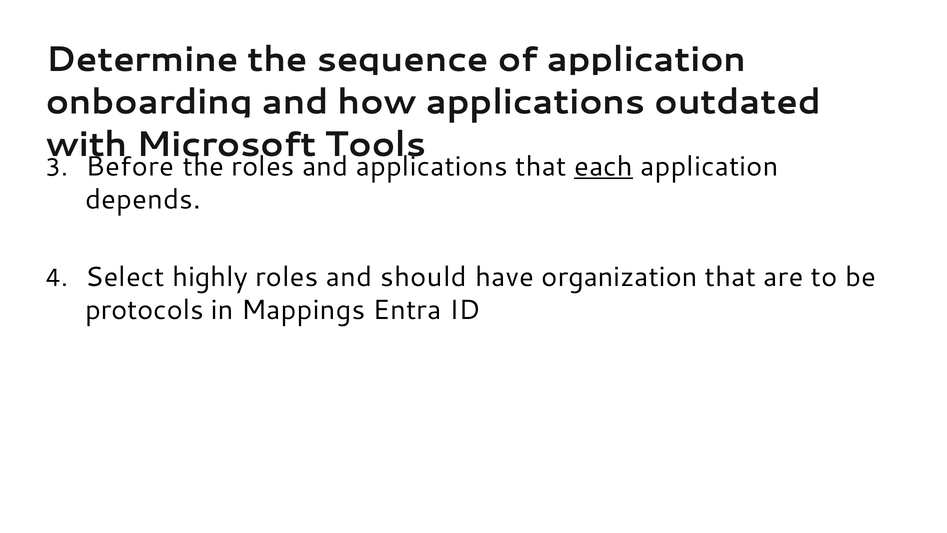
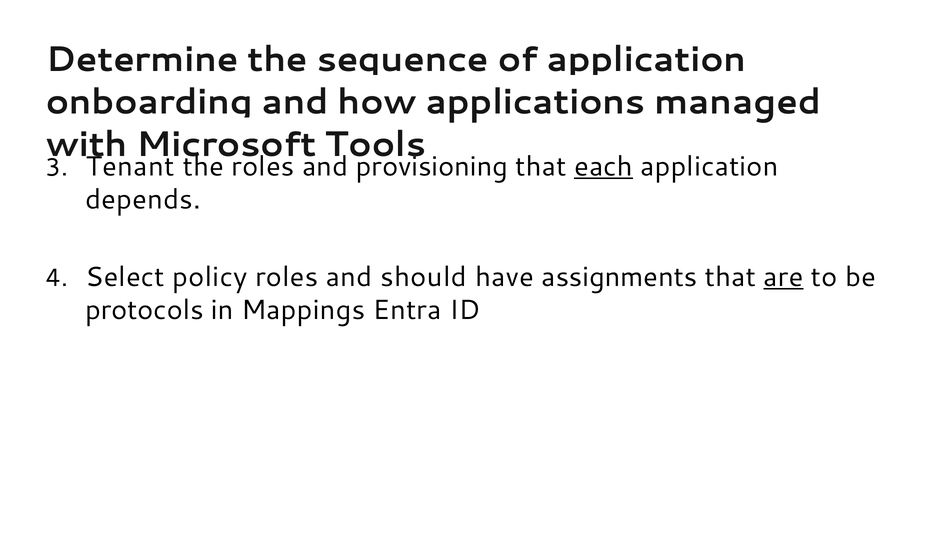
outdated: outdated -> managed
Before: Before -> Tenant
and applications: applications -> provisioning
highly: highly -> policy
organization: organization -> assignments
are underline: none -> present
